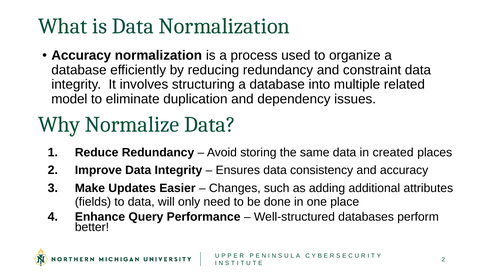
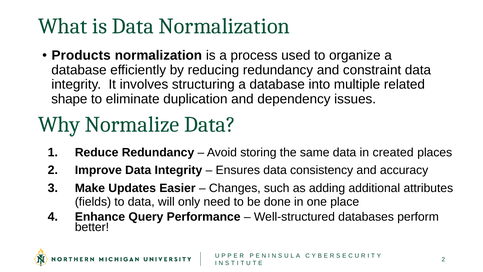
Accuracy at (81, 55): Accuracy -> Products
model: model -> shape
